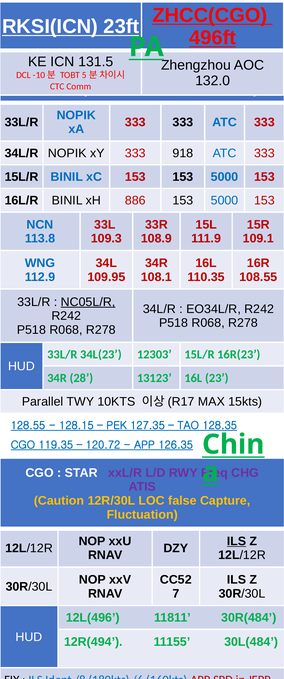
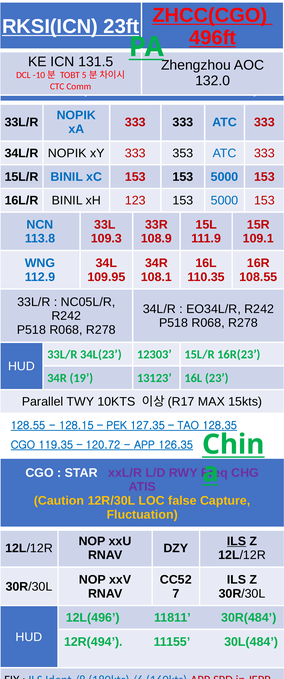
918: 918 -> 353
886: 886 -> 123
NC05L/R underline: present -> none
28: 28 -> 19
